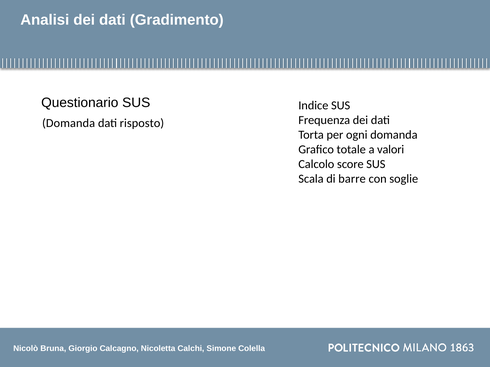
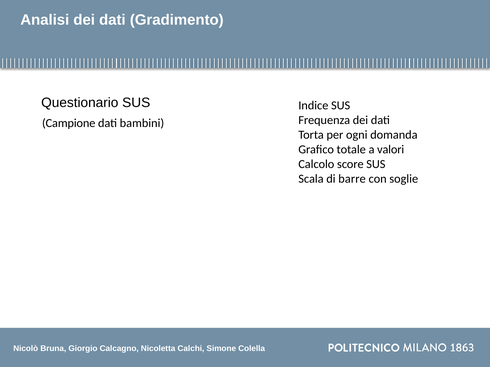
Domanda at (69, 123): Domanda -> Campione
risposto: risposto -> bambini
